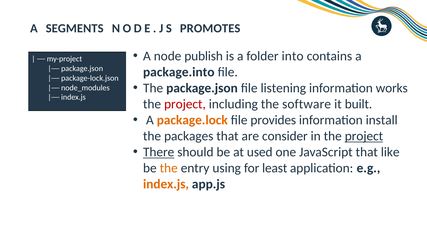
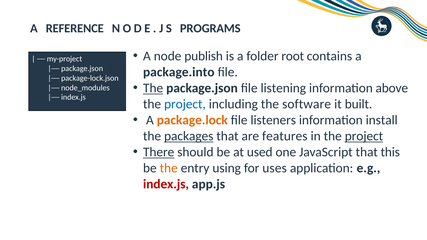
SEGMENTS: SEGMENTS -> REFERENCE
PROMOTES: PROMOTES -> PROGRAMS
into: into -> root
The at (153, 88) underline: none -> present
works: works -> above
project at (185, 104) colour: red -> blue
provides: provides -> listeners
packages underline: none -> present
consider: consider -> features
like: like -> this
least: least -> uses
index.js at (166, 184) colour: orange -> red
